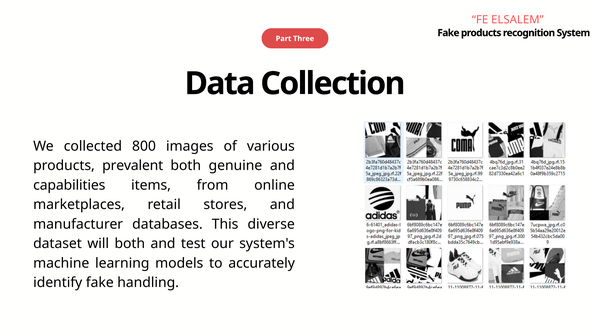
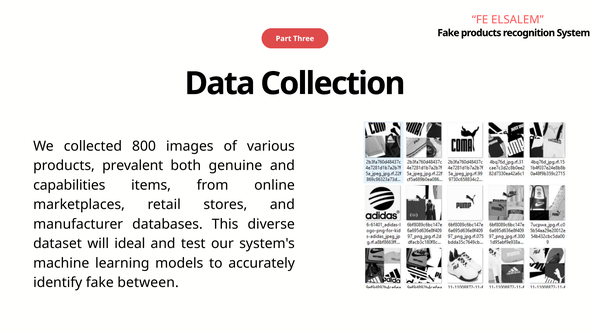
will both: both -> ideal
handling: handling -> between
